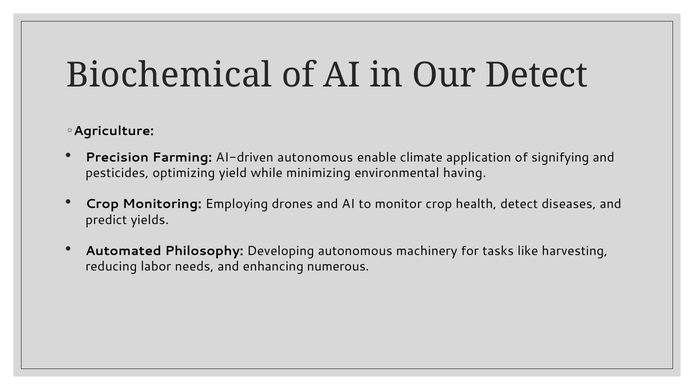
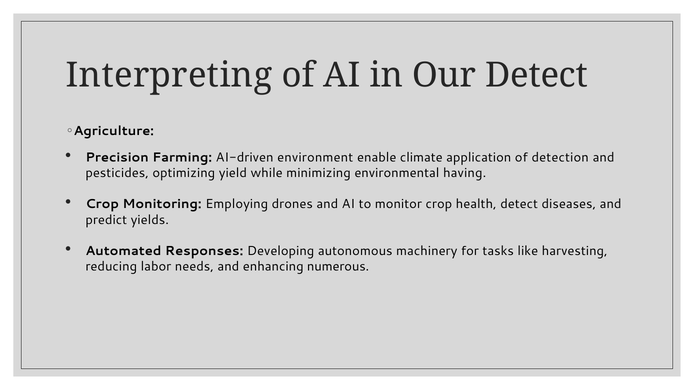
Biochemical: Biochemical -> Interpreting
AI-driven autonomous: autonomous -> environment
signifying: signifying -> detection
Philosophy: Philosophy -> Responses
